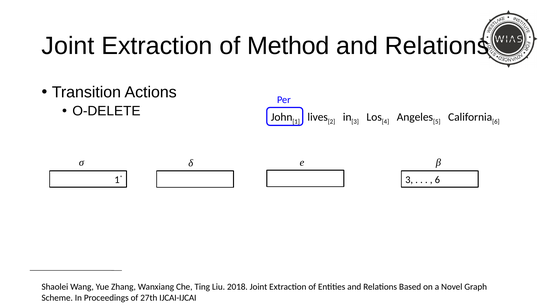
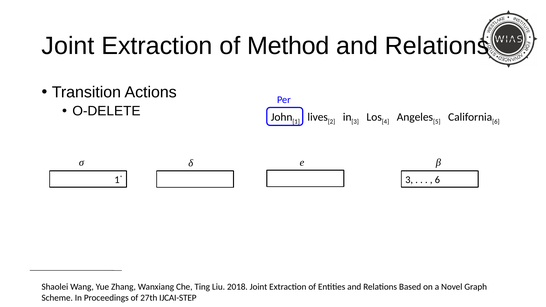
IJCAI-IJCAI: IJCAI-IJCAI -> IJCAI-STEP
